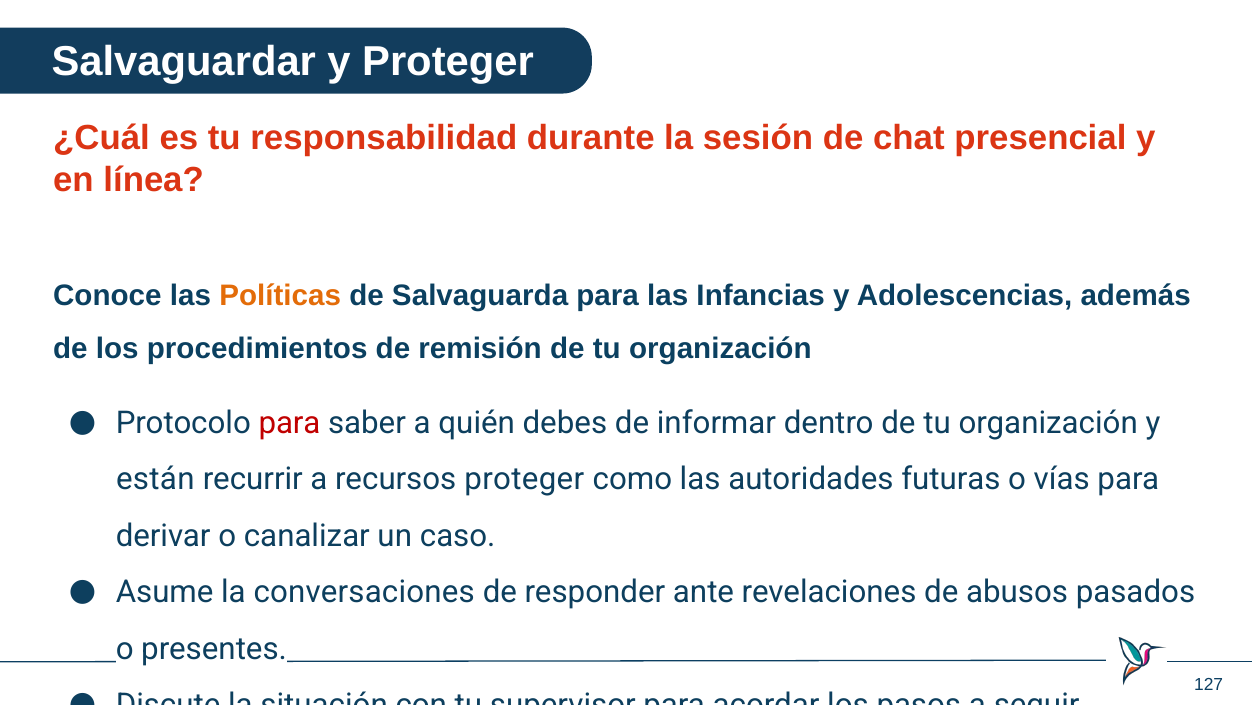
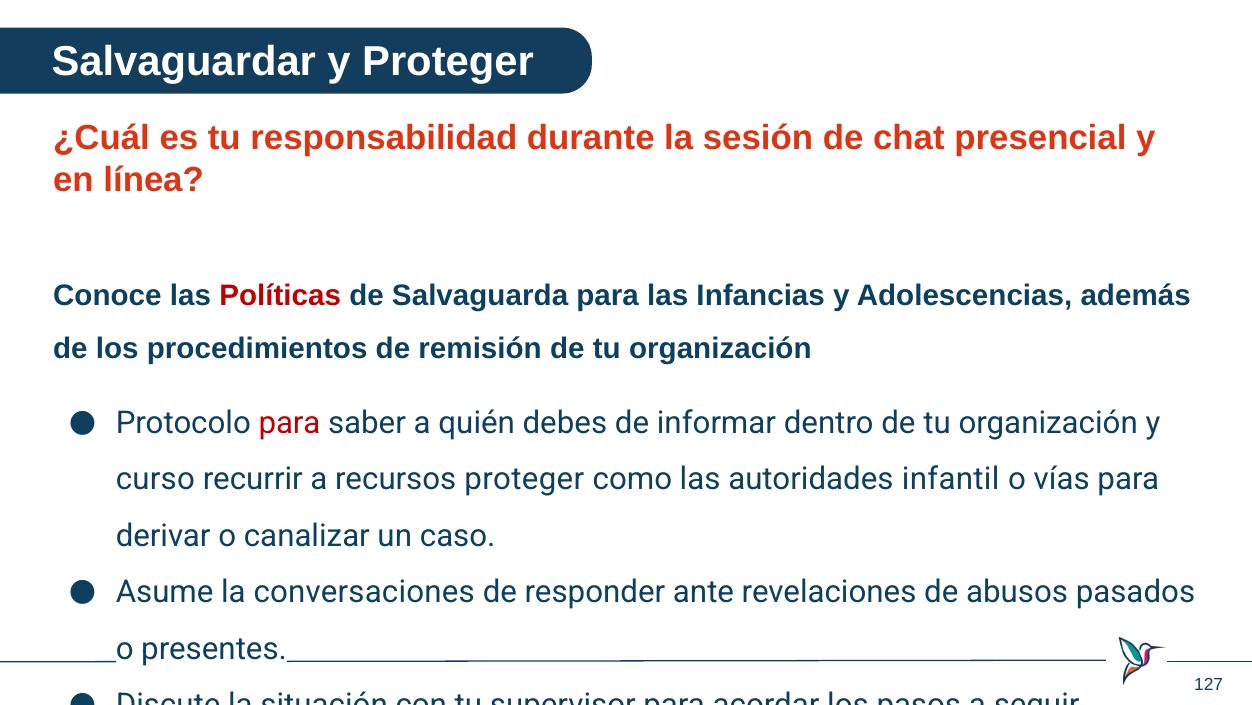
Políticas colour: orange -> red
están: están -> curso
futuras: futuras -> infantil
